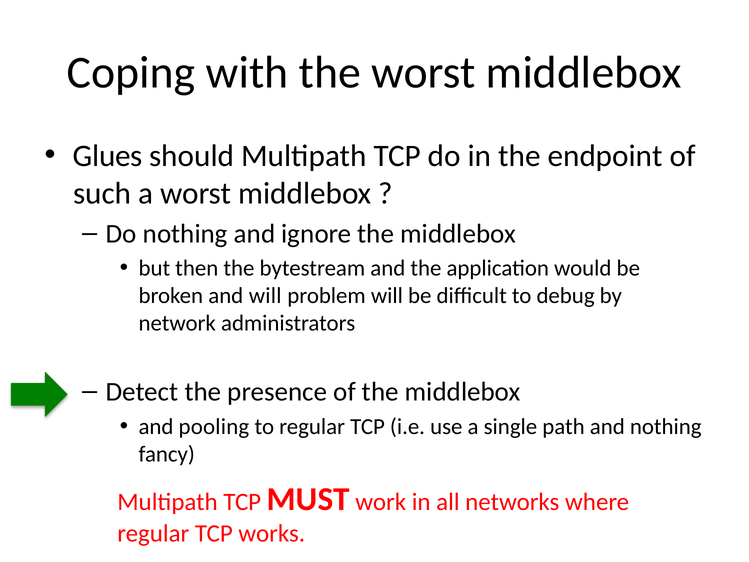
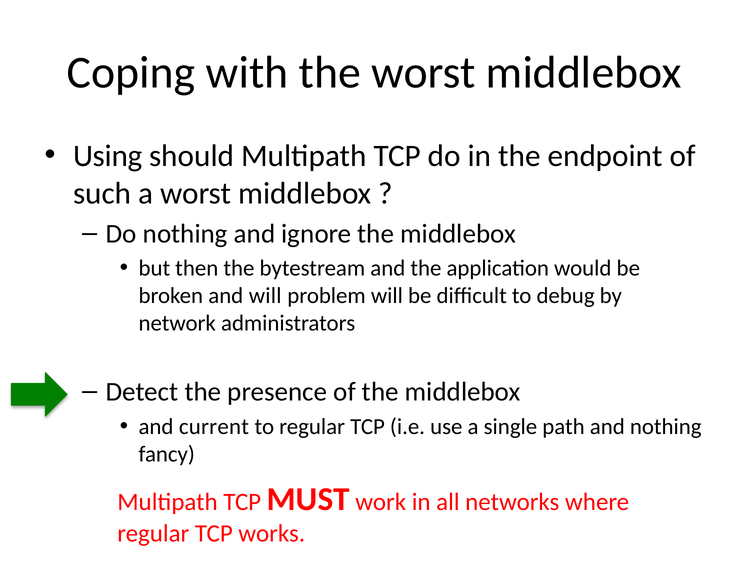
Glues: Glues -> Using
pooling: pooling -> current
